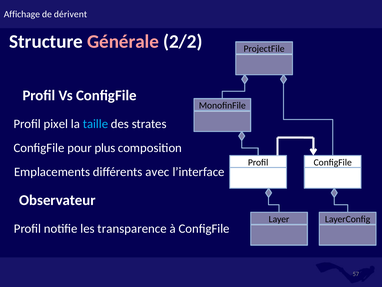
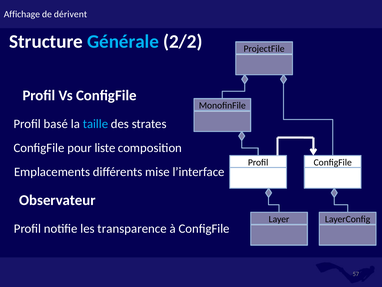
Générale colour: pink -> light blue
pixel: pixel -> basé
plus: plus -> liste
avec: avec -> mise
